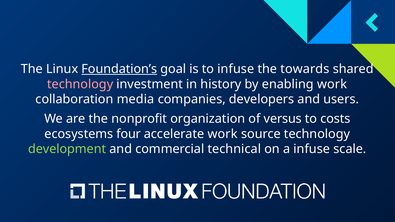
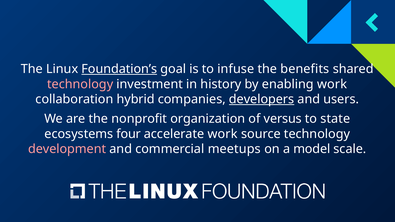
towards: towards -> benefits
media: media -> hybrid
developers underline: none -> present
costs: costs -> state
development colour: light green -> pink
technical: technical -> meetups
a infuse: infuse -> model
